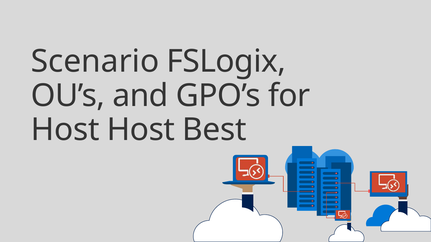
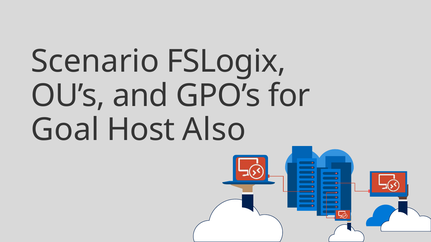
Host at (65, 130): Host -> Goal
Best: Best -> Also
